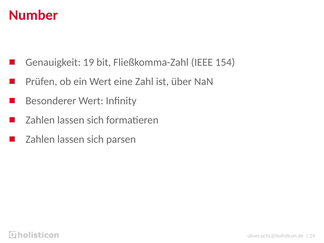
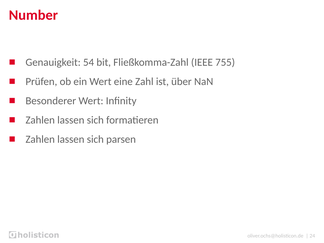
19: 19 -> 54
154: 154 -> 755
